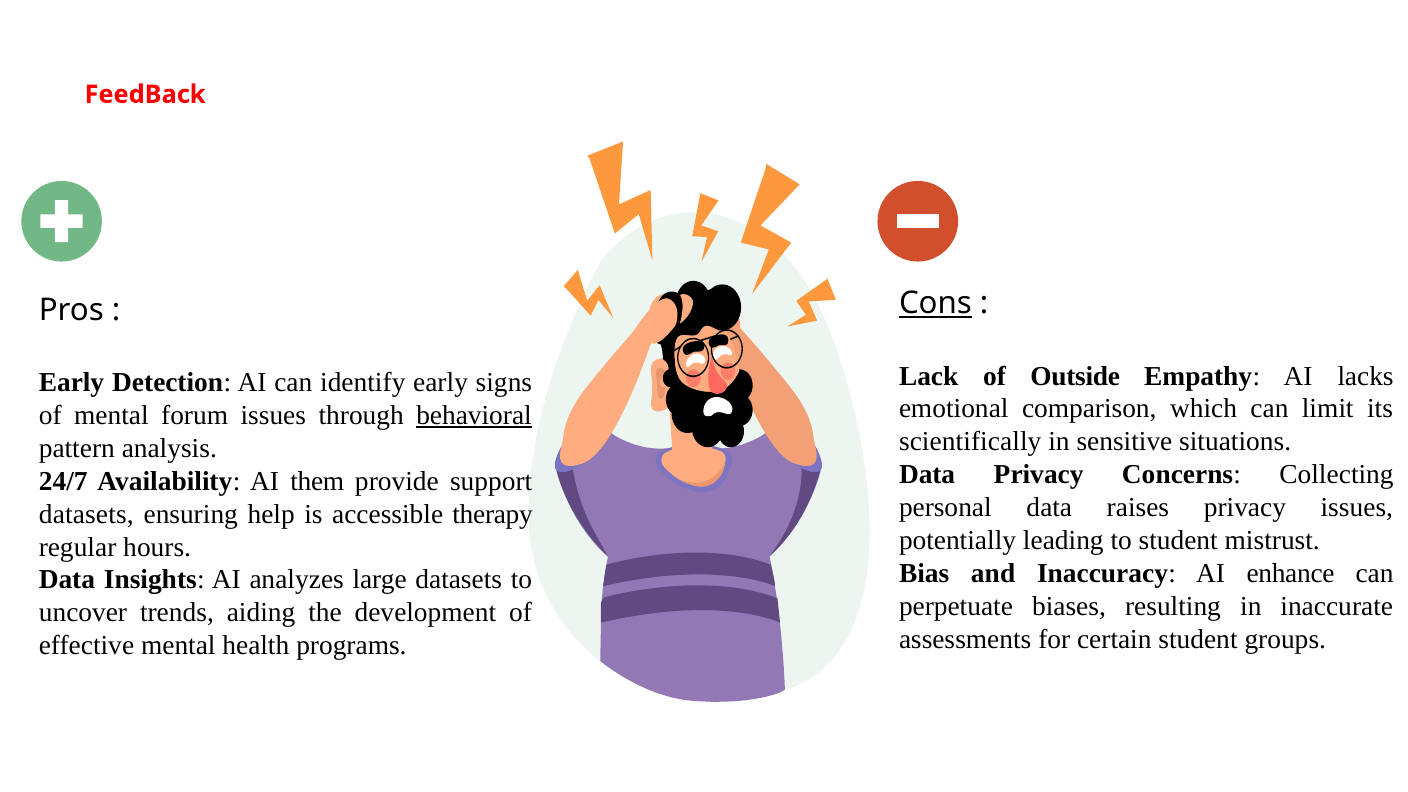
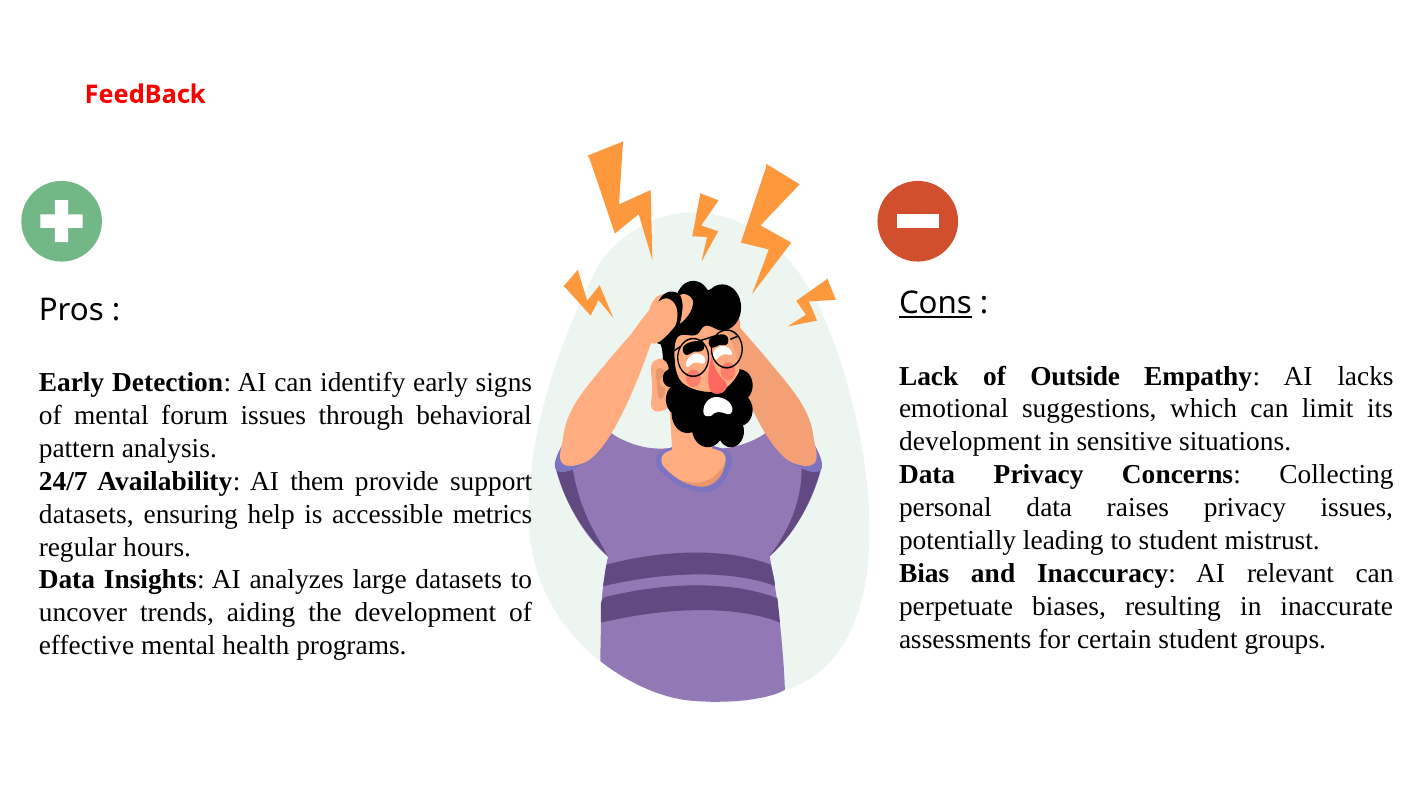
comparison: comparison -> suggestions
behavioral underline: present -> none
scientifically at (970, 442): scientifically -> development
therapy: therapy -> metrics
enhance: enhance -> relevant
